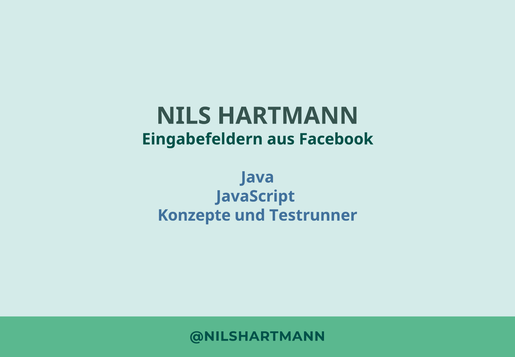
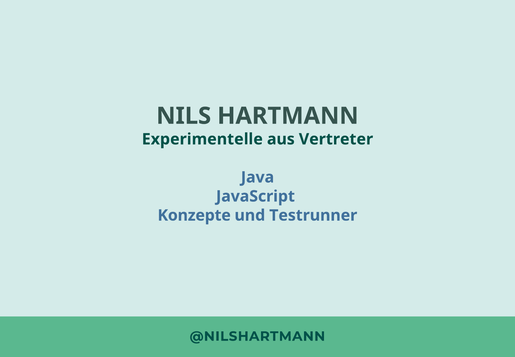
Eingabefeldern: Eingabefeldern -> Experimentelle
Facebook: Facebook -> Vertreter
